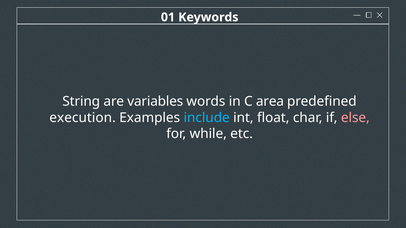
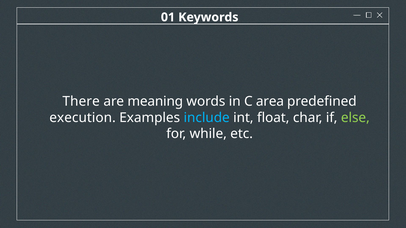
String: String -> There
variables: variables -> meaning
else colour: pink -> light green
